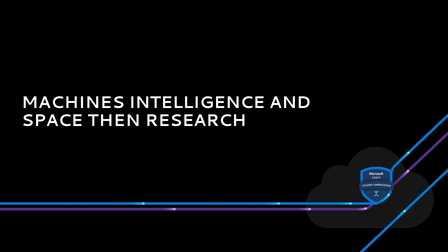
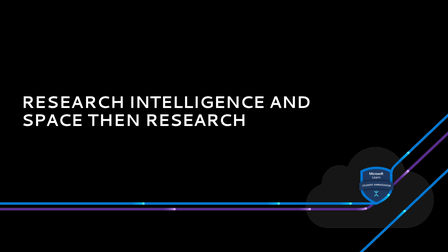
MACHINES at (73, 103): MACHINES -> RESEARCH
